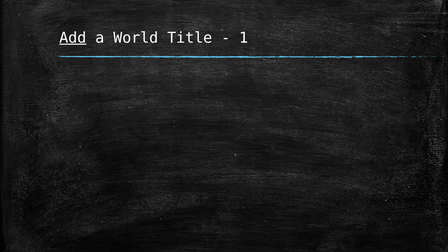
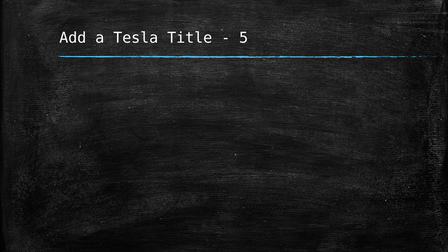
Add underline: present -> none
World: World -> Tesla
1: 1 -> 5
